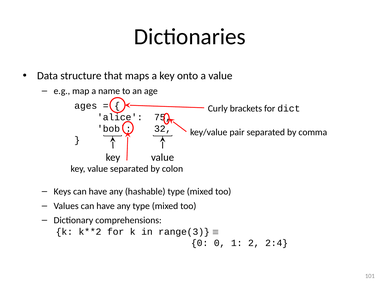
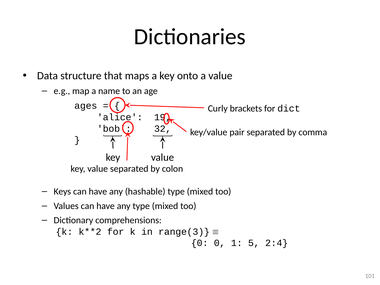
75: 75 -> 19
2: 2 -> 5
